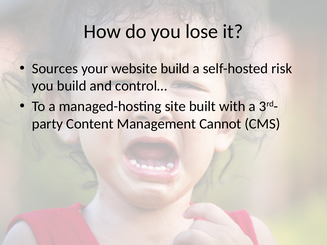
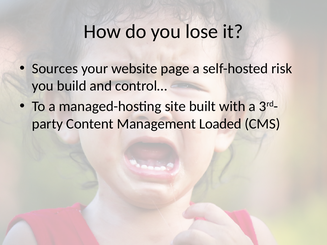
website build: build -> page
Cannot: Cannot -> Loaded
